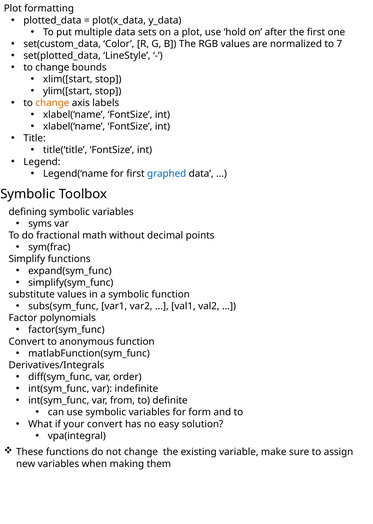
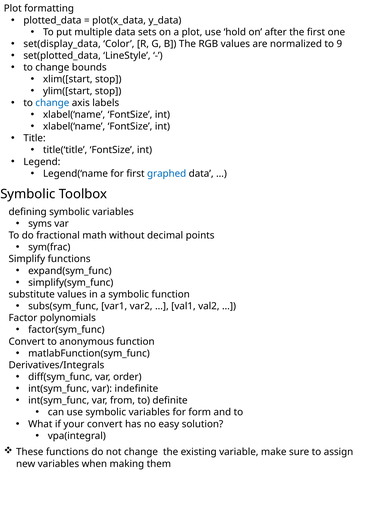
set(custom_data: set(custom_data -> set(display_data
7: 7 -> 9
change at (52, 103) colour: orange -> blue
